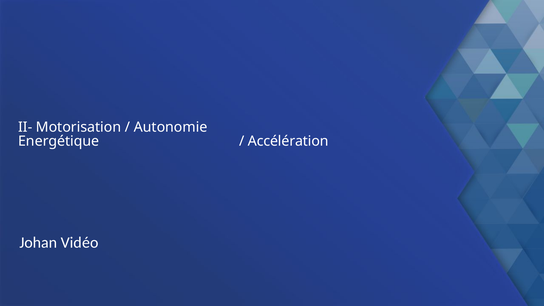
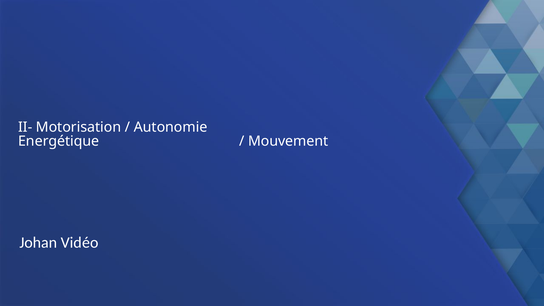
Accélération: Accélération -> Mouvement
